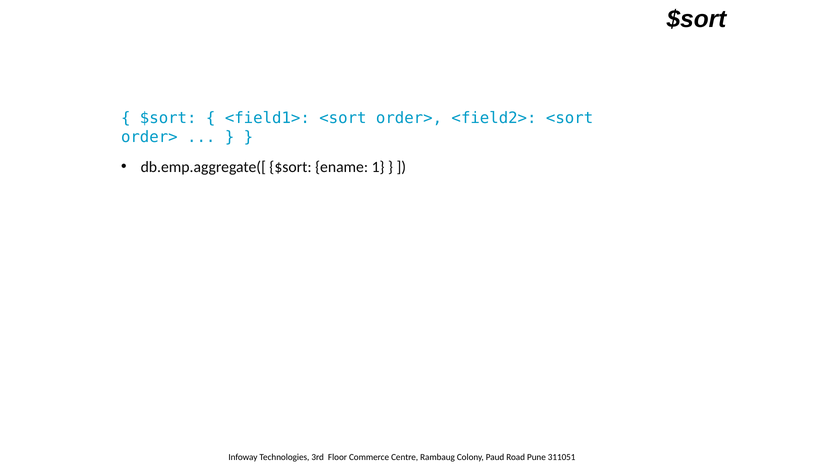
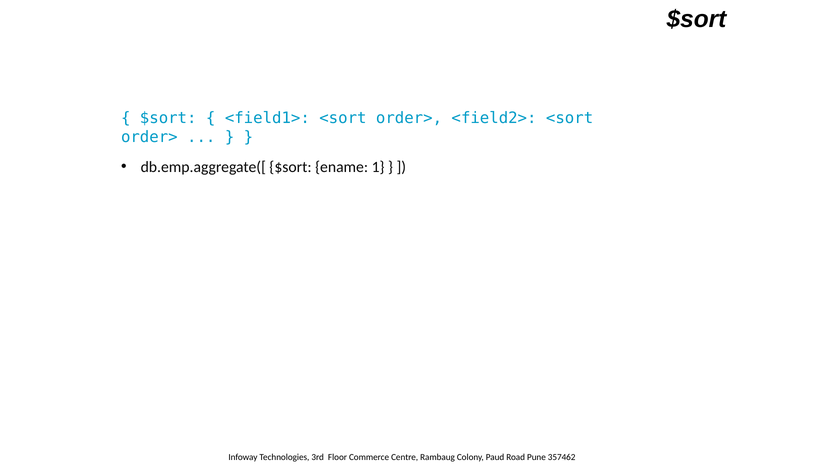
311051: 311051 -> 357462
